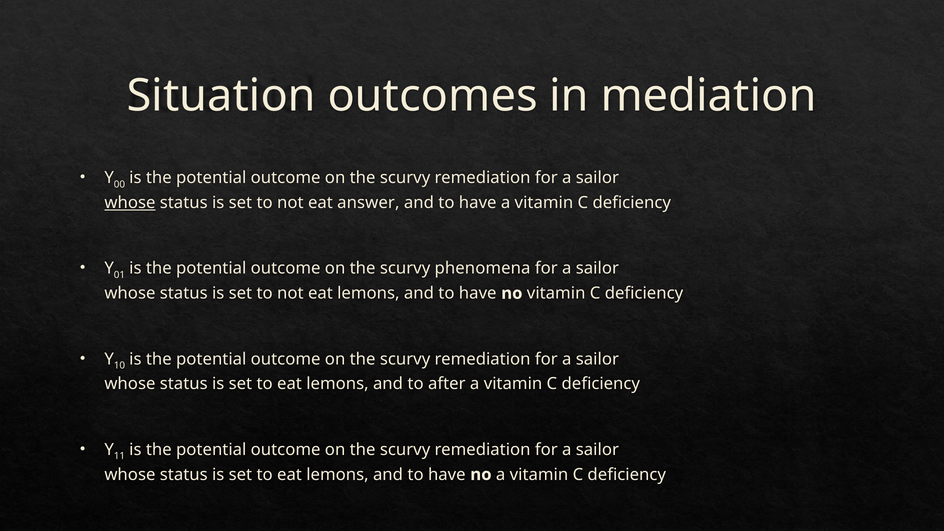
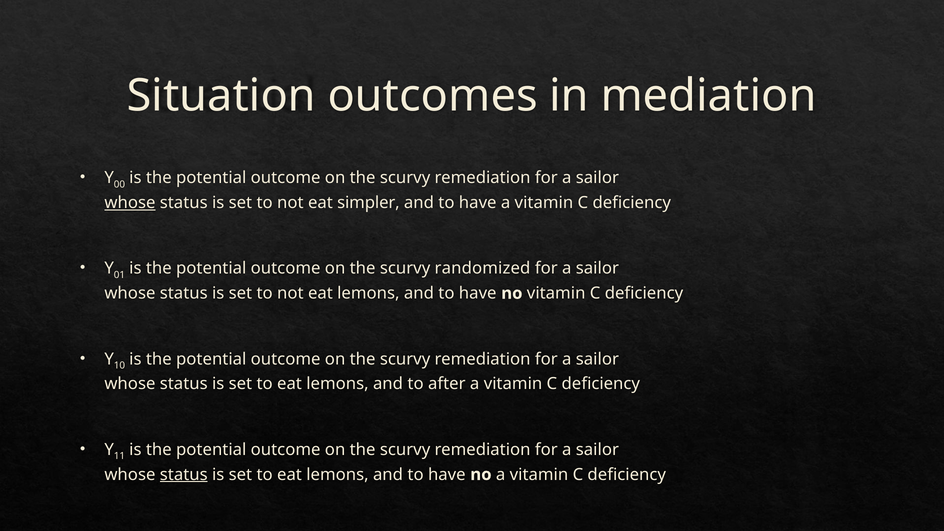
answer: answer -> simpler
phenomena: phenomena -> randomized
status at (184, 474) underline: none -> present
